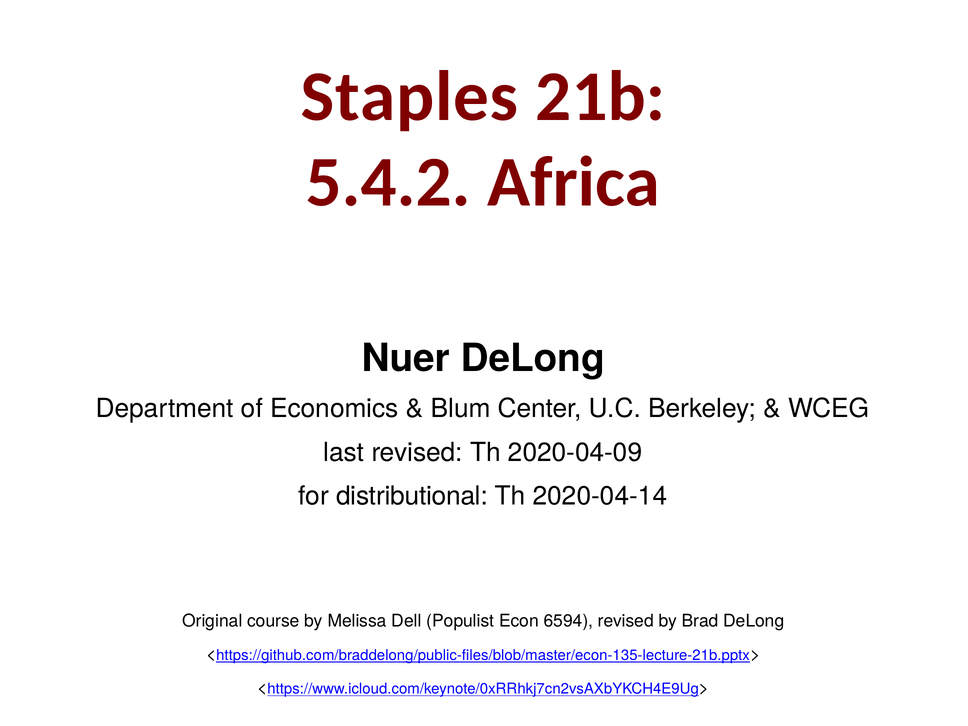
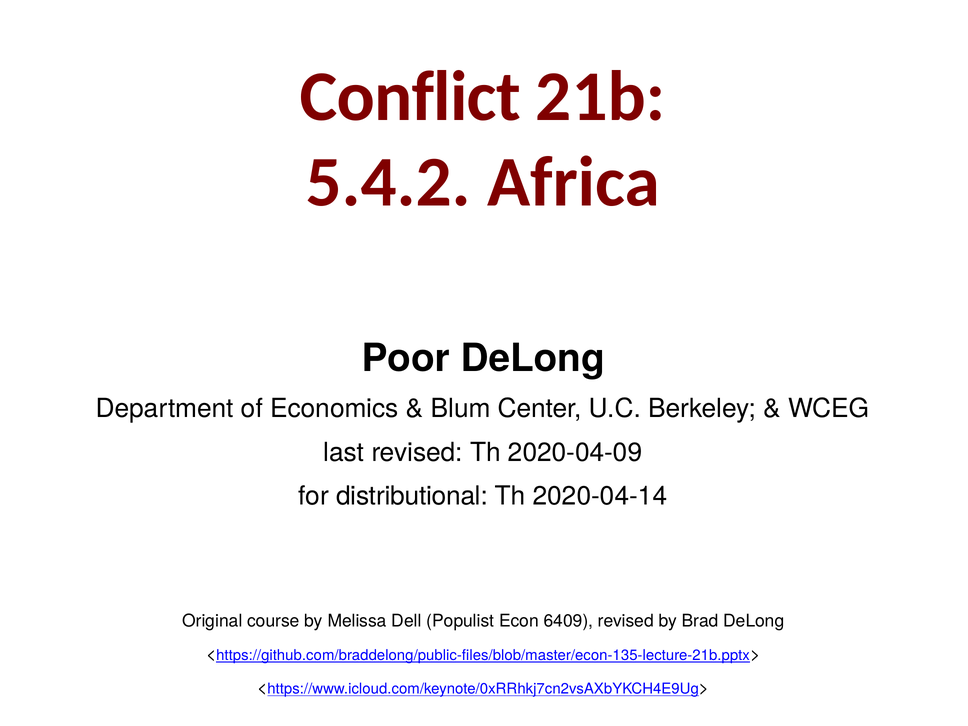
Staples: Staples -> Conflict
Nuer: Nuer -> Poor
6594: 6594 -> 6409
